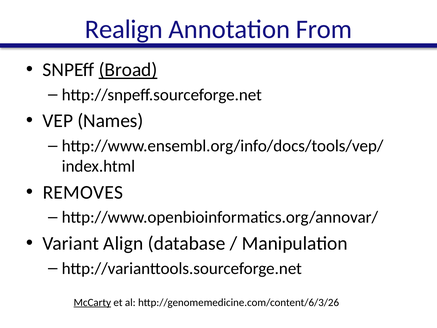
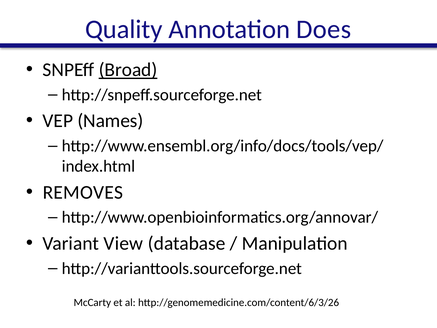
Realign: Realign -> Quality
From: From -> Does
Align: Align -> View
McCarty underline: present -> none
